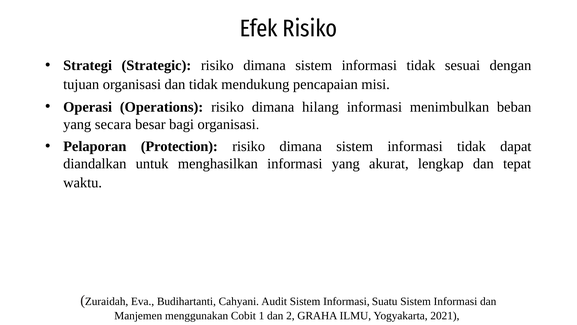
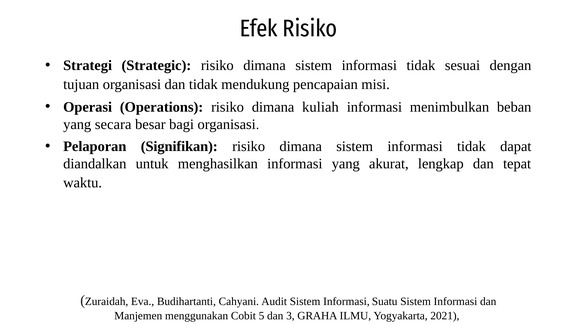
hilang: hilang -> kuliah
Protection: Protection -> Signifikan
1: 1 -> 5
2: 2 -> 3
